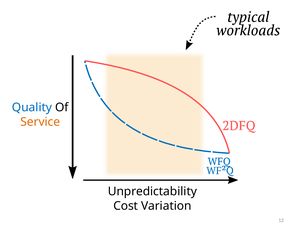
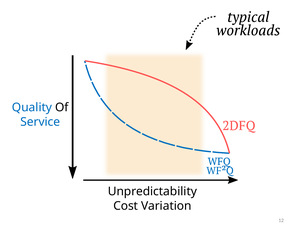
Service colour: orange -> blue
